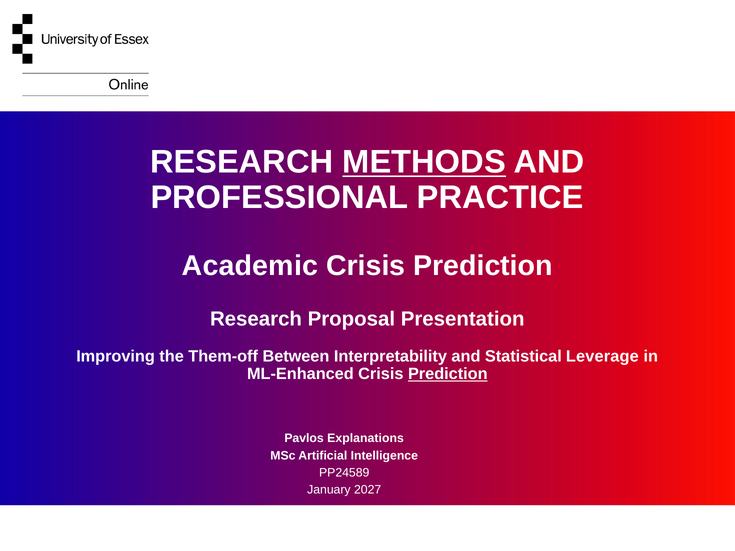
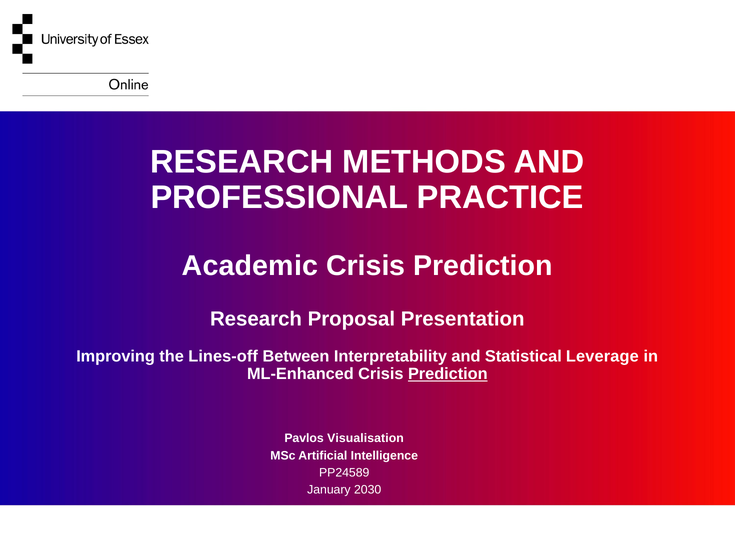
METHODS underline: present -> none
Them-off: Them-off -> Lines-off
Explanations: Explanations -> Visualisation
2027: 2027 -> 2030
